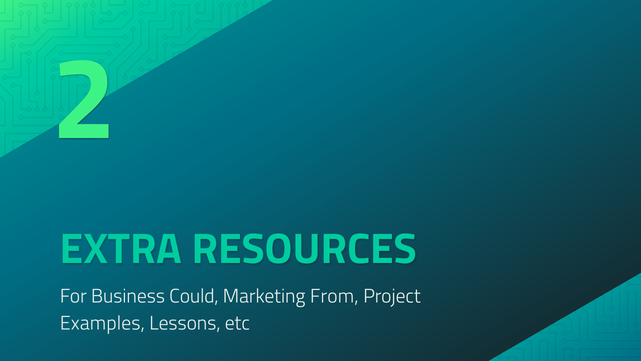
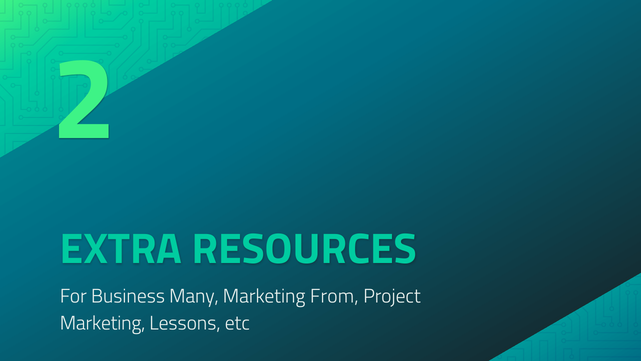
Could: Could -> Many
Examples at (102, 323): Examples -> Marketing
